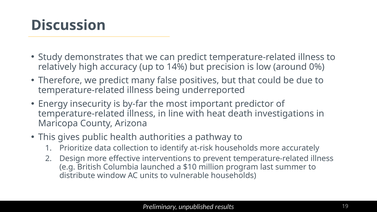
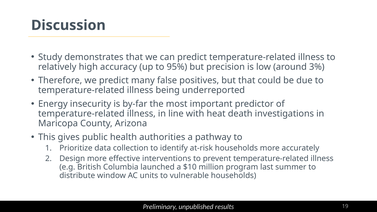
14%: 14% -> 95%
0%: 0% -> 3%
